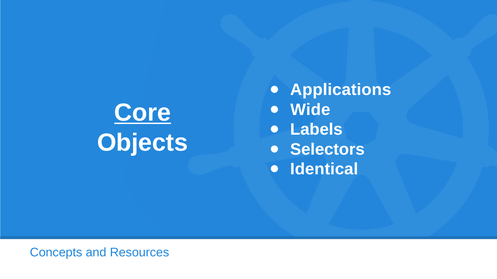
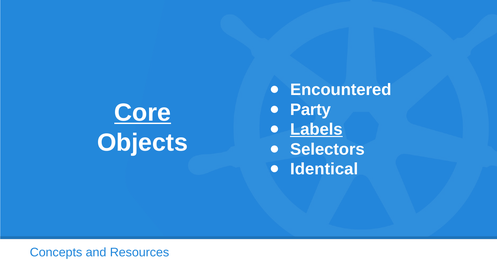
Applications: Applications -> Encountered
Wide: Wide -> Party
Labels underline: none -> present
